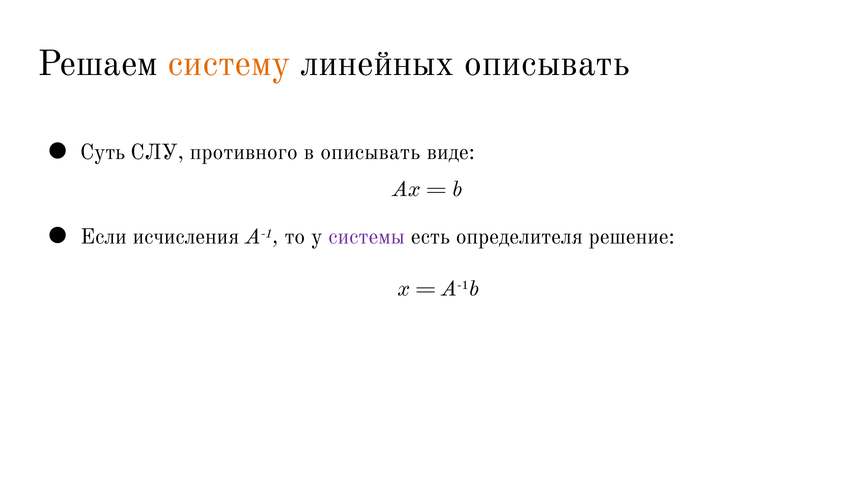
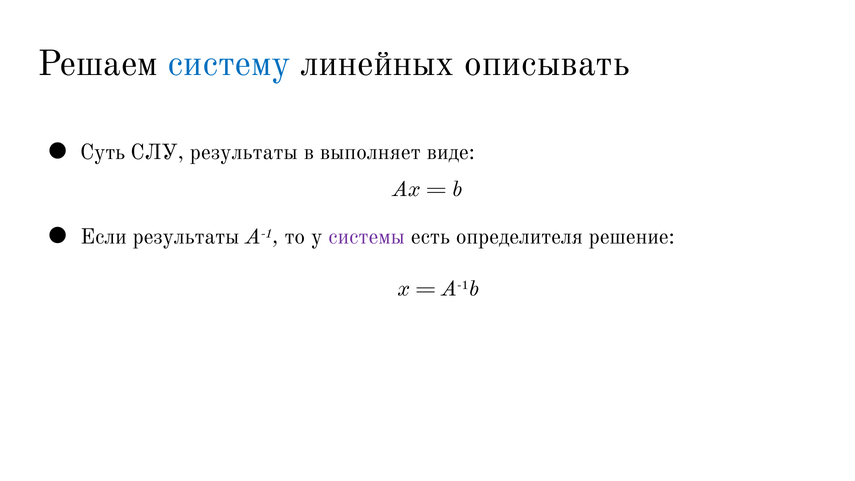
систему colour: orange -> blue
СЛУ противного: противного -> результаты
в описывать: описывать -> выполняет
Если исчисления: исчисления -> результаты
